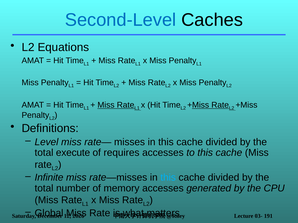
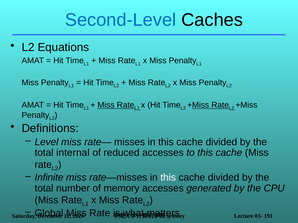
execute: execute -> internal
requires: requires -> reduced
this at (168, 178) colour: light blue -> white
